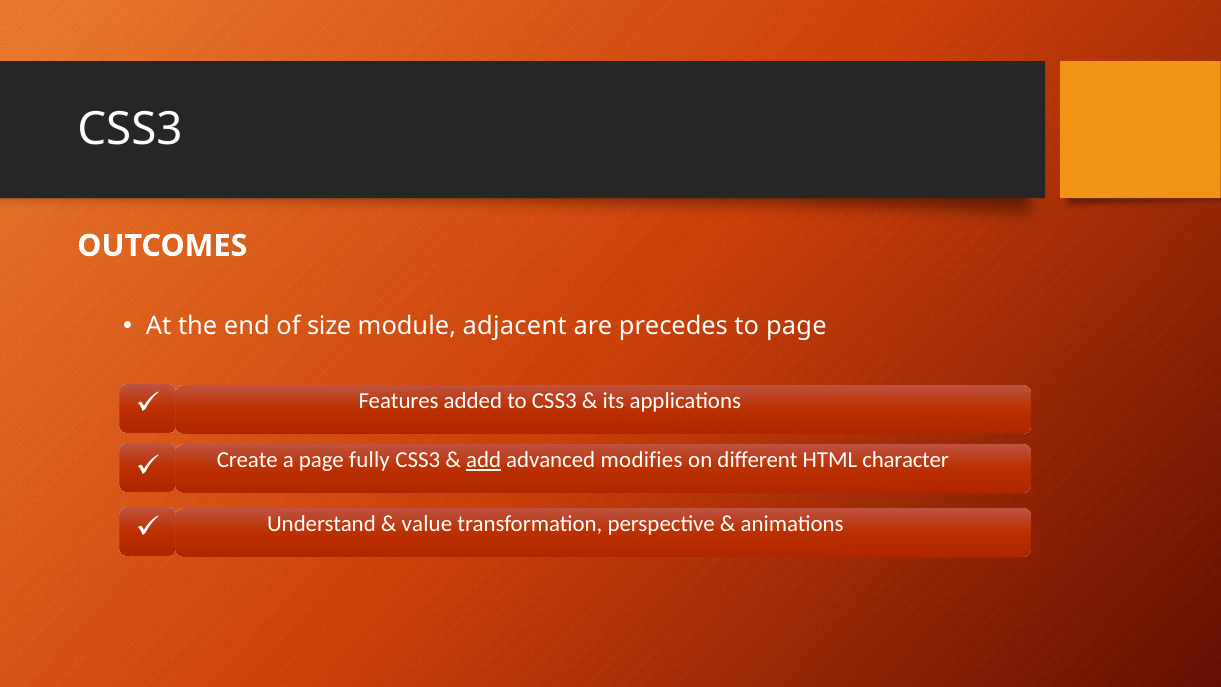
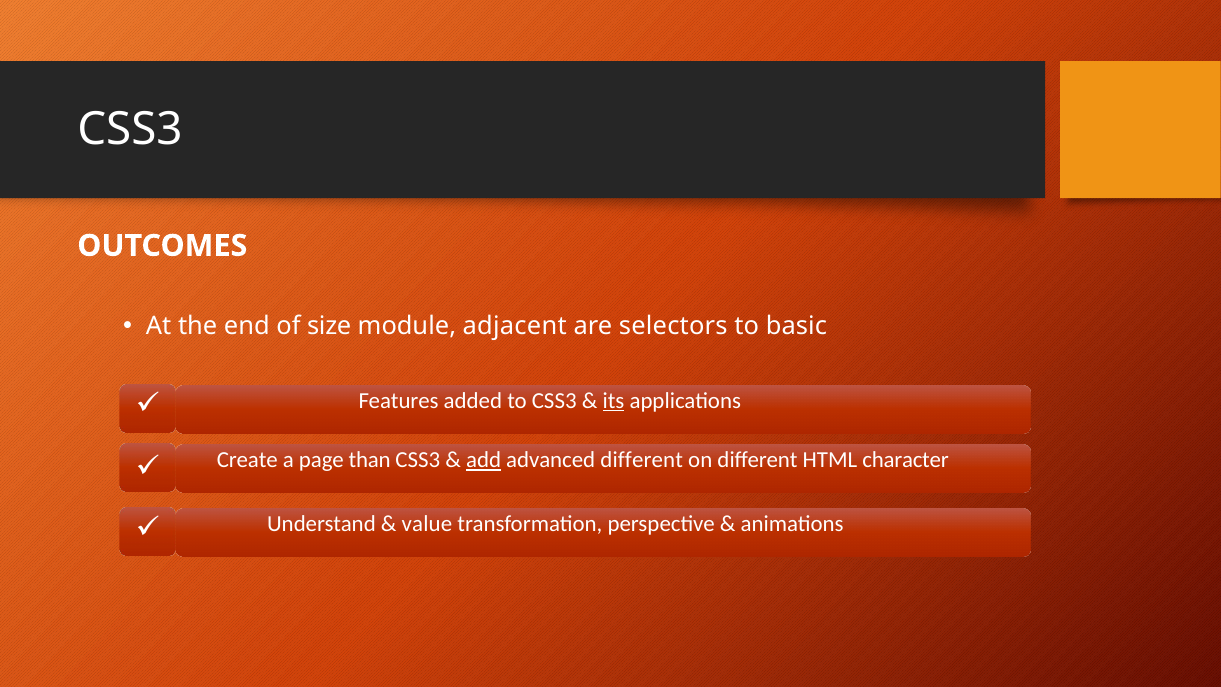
precedes: precedes -> selectors
to page: page -> basic
its underline: none -> present
fully: fully -> than
advanced modifies: modifies -> different
